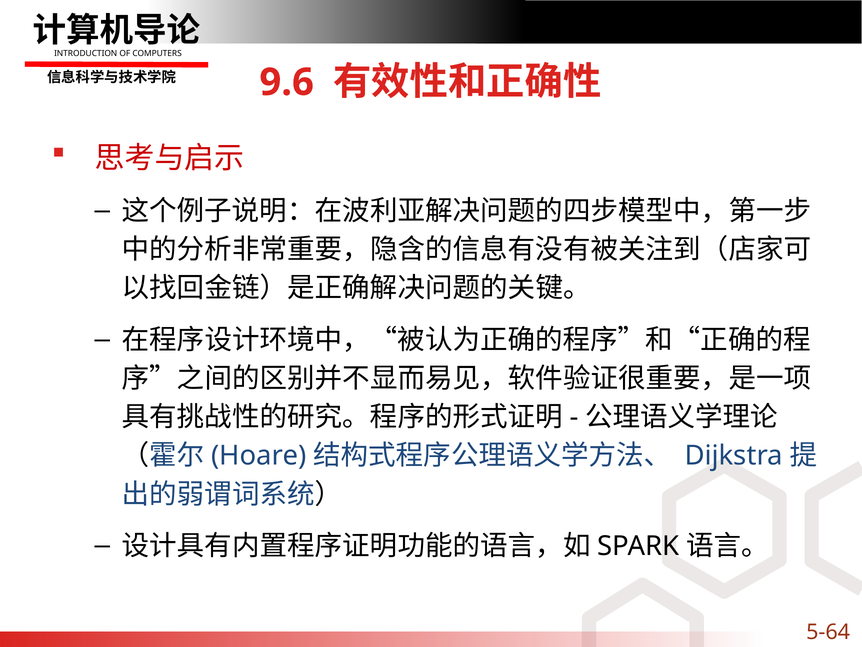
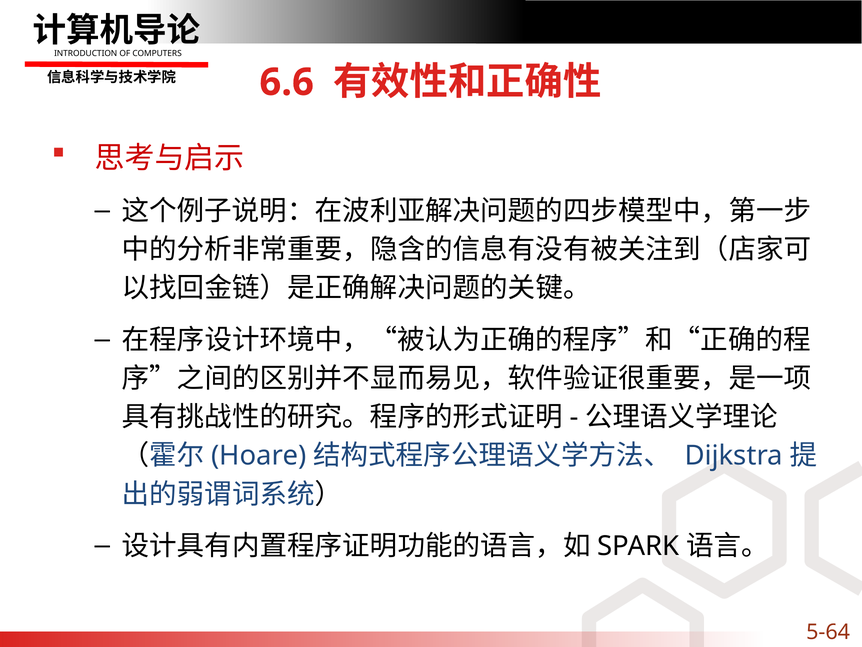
9.6: 9.6 -> 6.6
